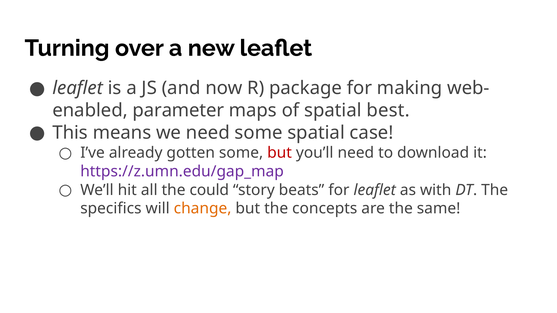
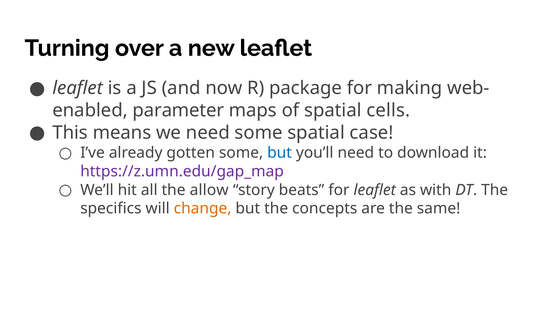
best: best -> cells
but at (280, 153) colour: red -> blue
could: could -> allow
